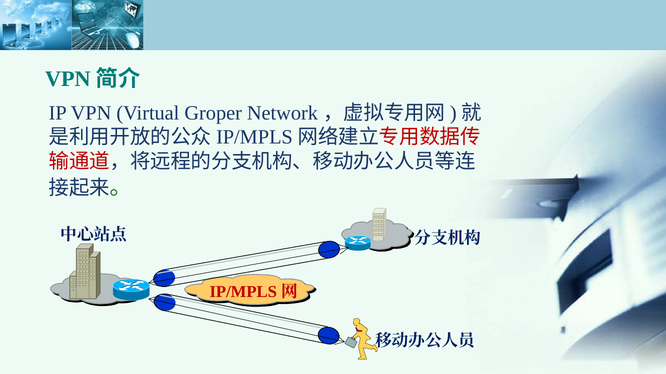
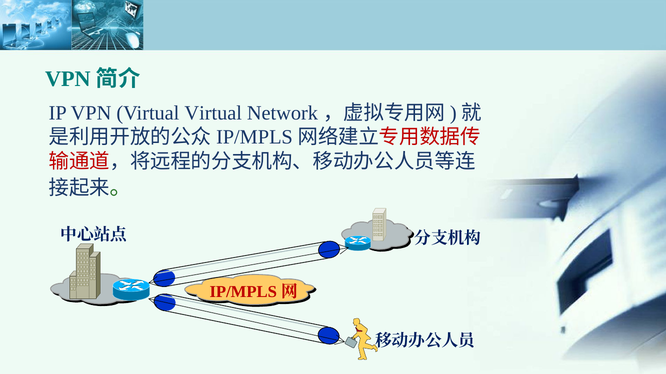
Virtual Groper: Groper -> Virtual
